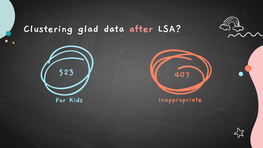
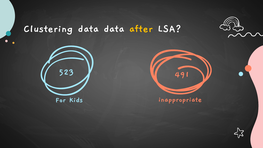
Clustering glad: glad -> data
after colour: pink -> yellow
407: 407 -> 491
